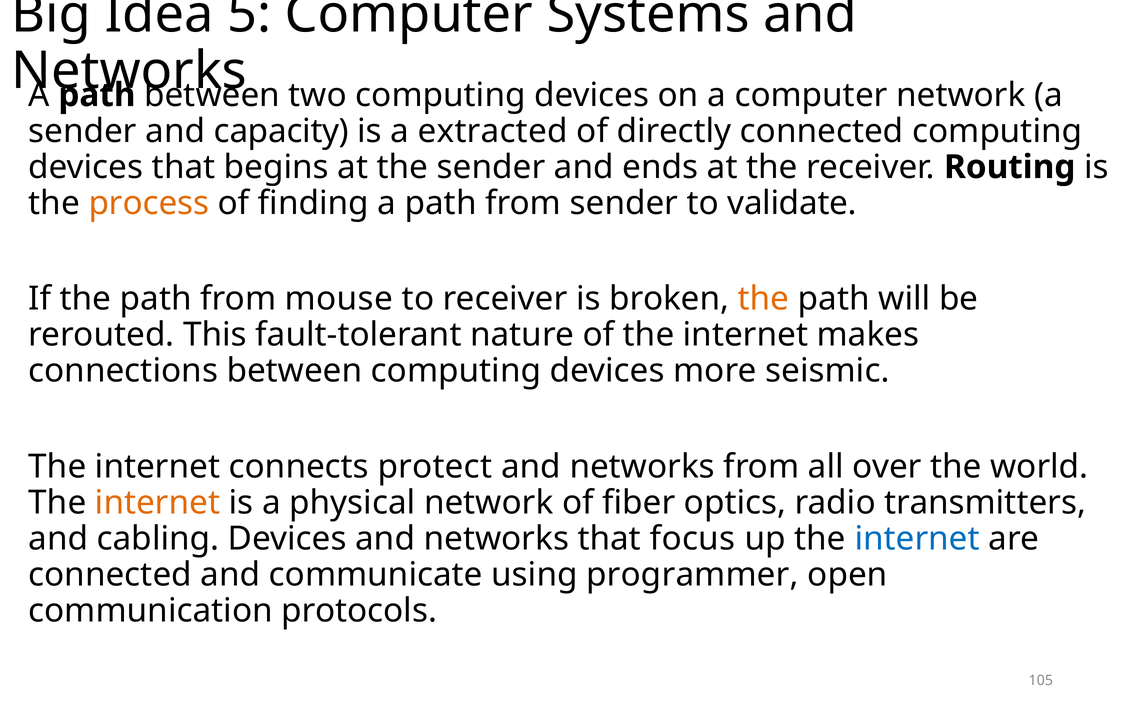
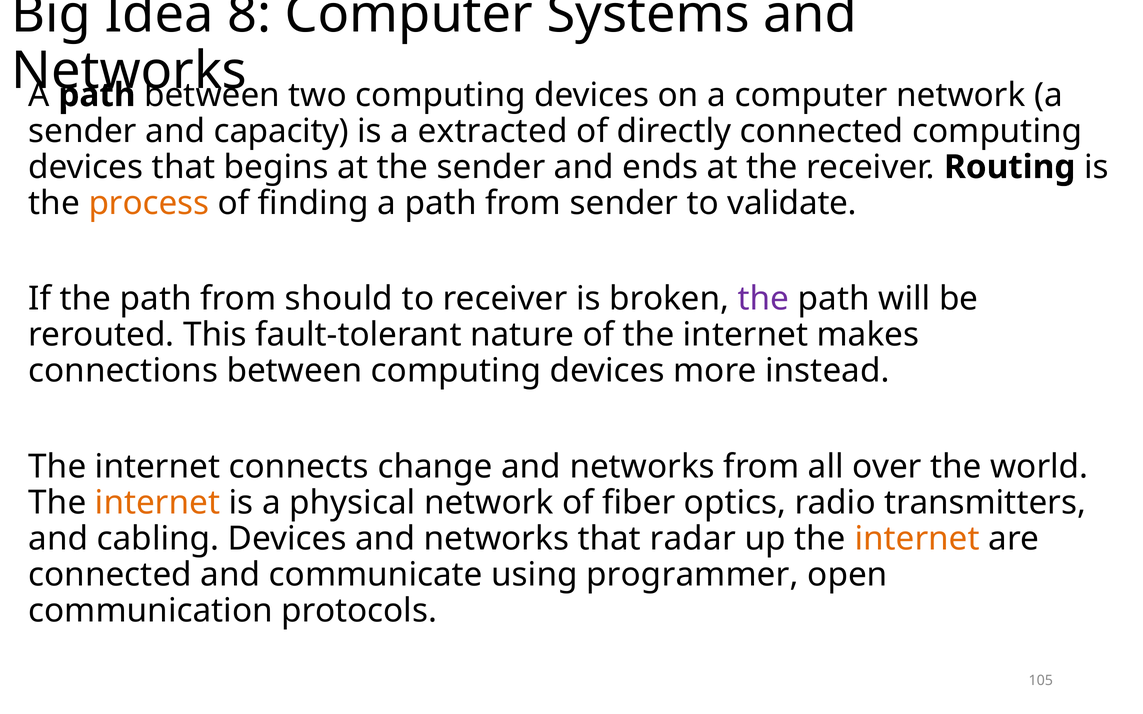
5: 5 -> 8
mouse: mouse -> should
the at (764, 299) colour: orange -> purple
seismic: seismic -> instead
protect: protect -> change
focus: focus -> radar
internet at (917, 539) colour: blue -> orange
